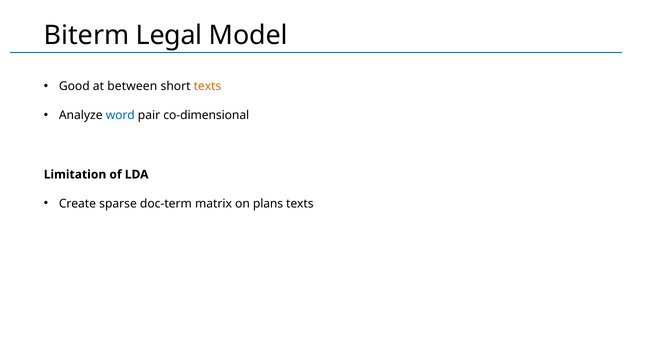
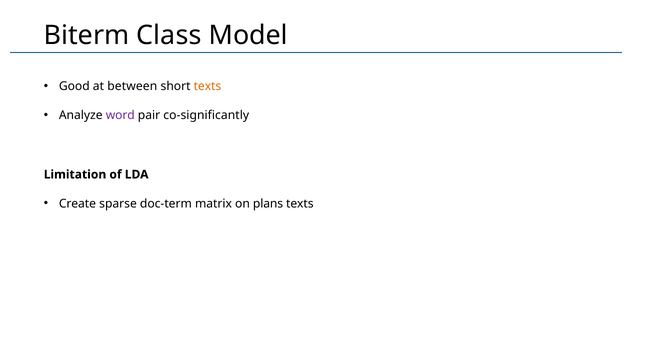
Legal: Legal -> Class
word colour: blue -> purple
co-dimensional: co-dimensional -> co-significantly
